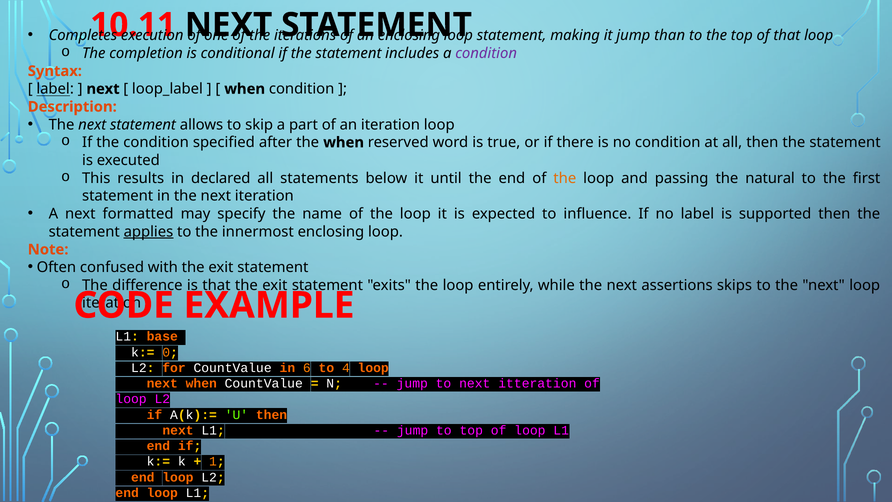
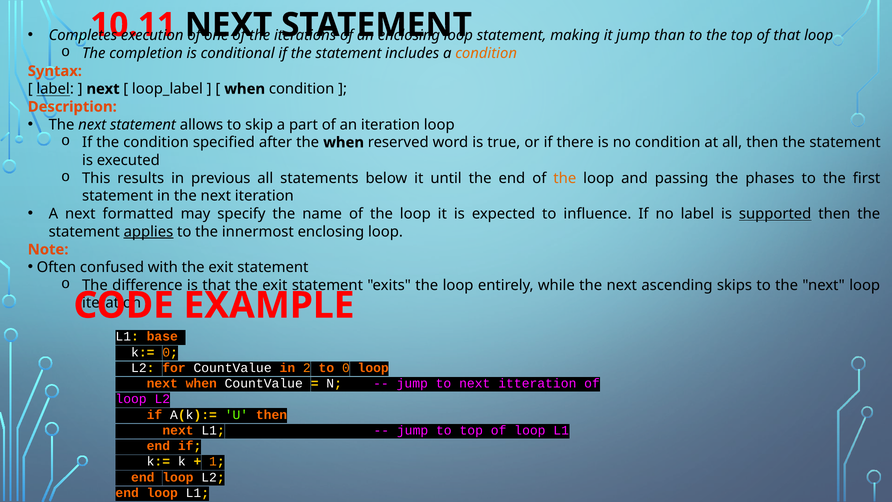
condition at (486, 53) colour: purple -> orange
declared: declared -> previous
natural: natural -> phases
supported underline: none -> present
assertions: assertions -> ascending
6: 6 -> 2
to 4: 4 -> 0
